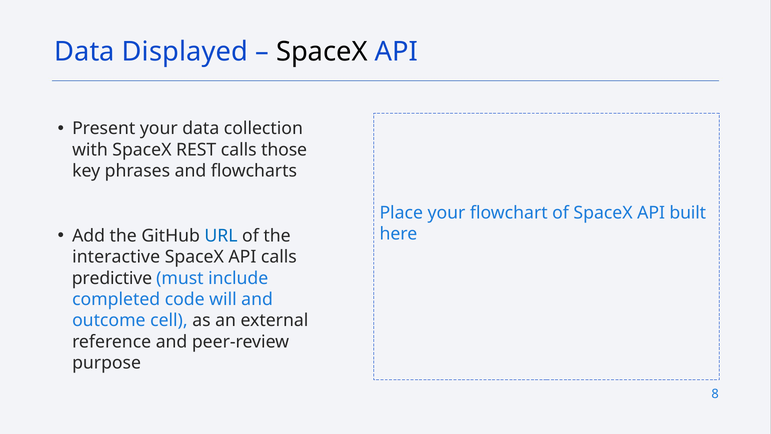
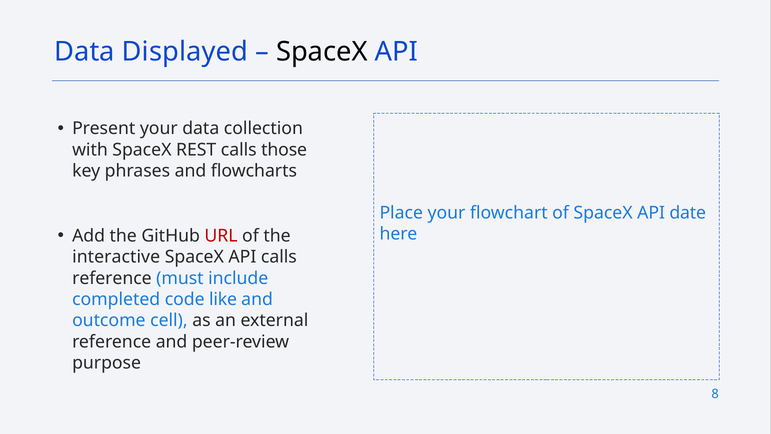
built: built -> date
URL colour: blue -> red
predictive at (112, 278): predictive -> reference
will: will -> like
